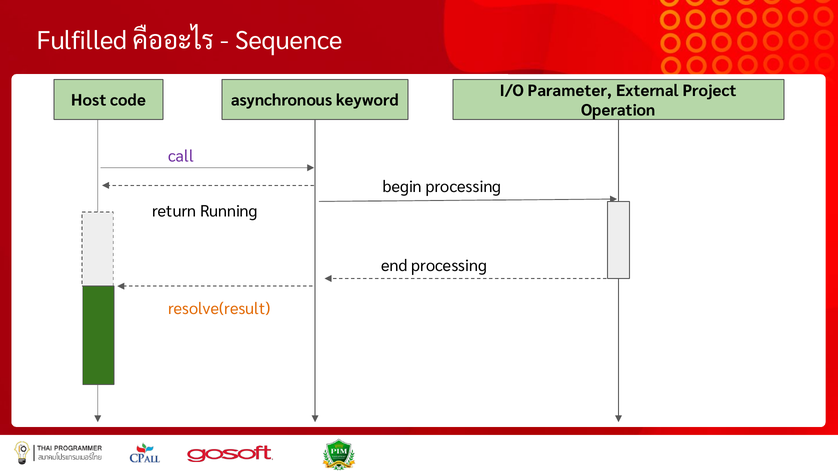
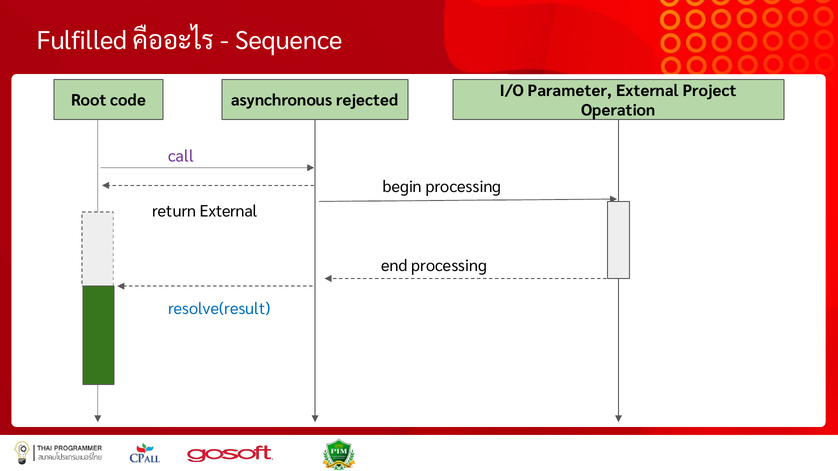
Host: Host -> Root
keyword: keyword -> rejected
return Running: Running -> External
resolve(result colour: orange -> blue
